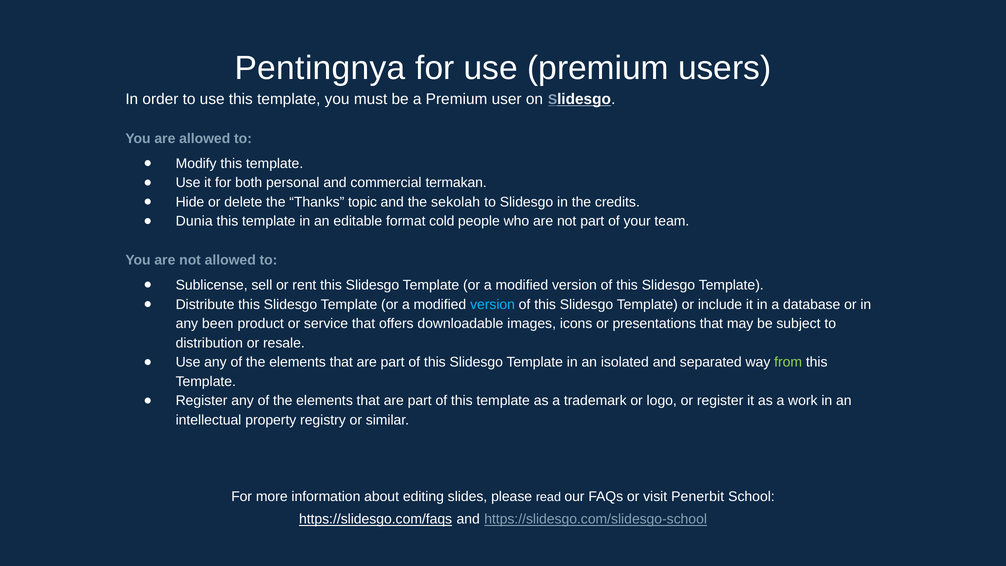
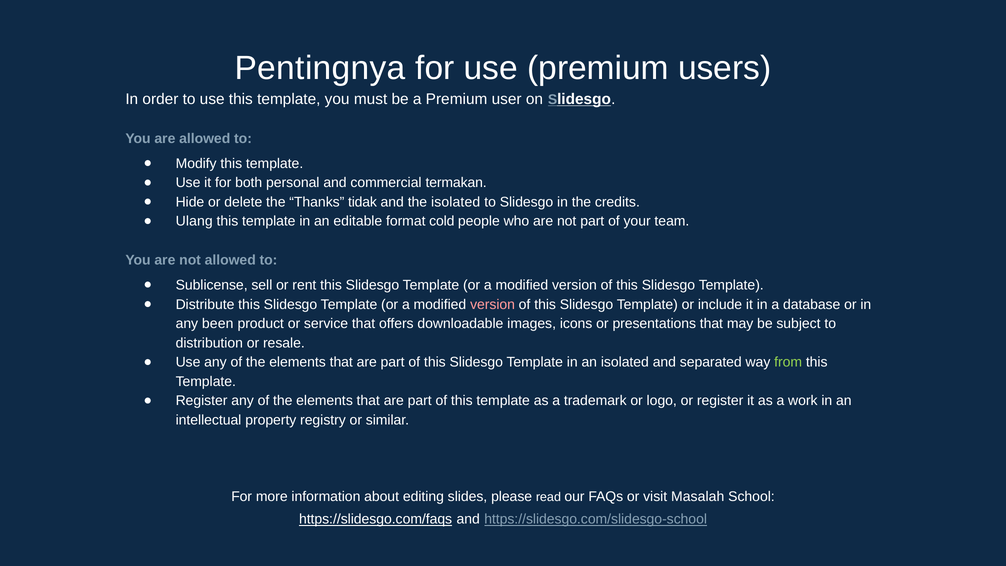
topic: topic -> tidak
the sekolah: sekolah -> isolated
Dunia: Dunia -> Ulang
version at (493, 304) colour: light blue -> pink
Penerbit: Penerbit -> Masalah
